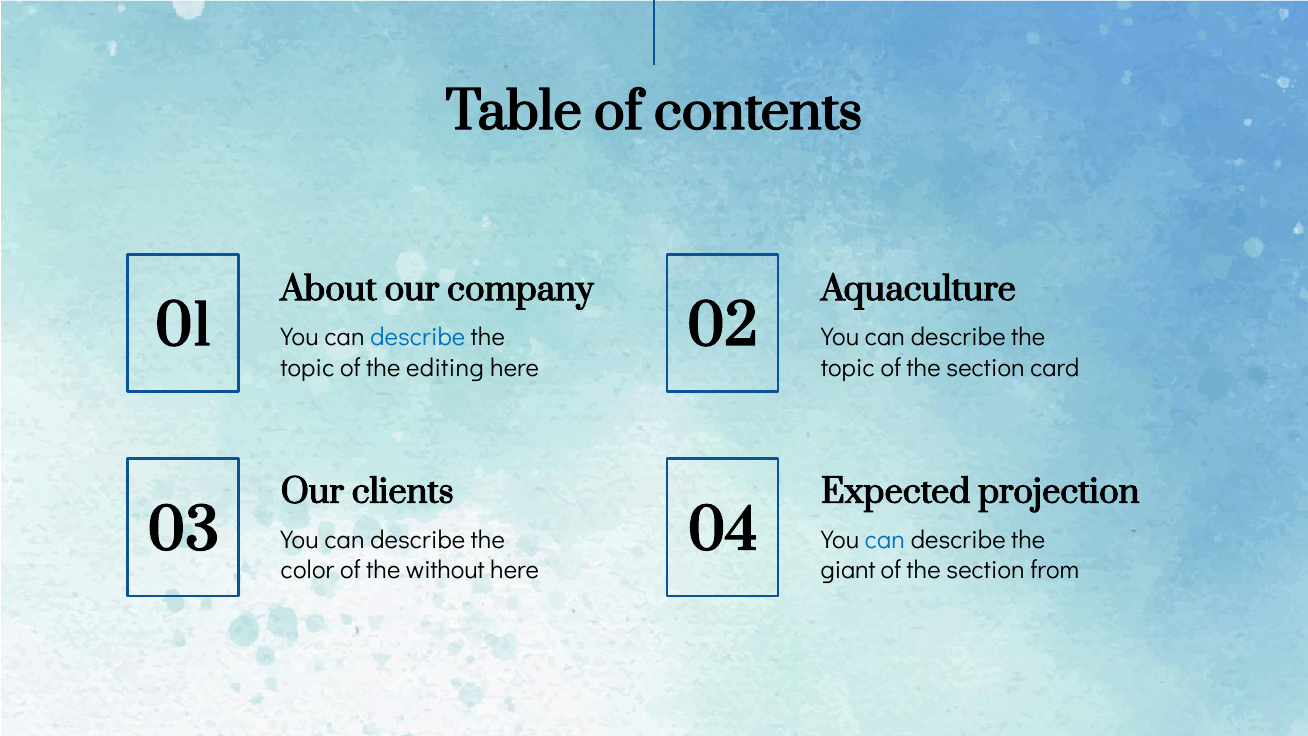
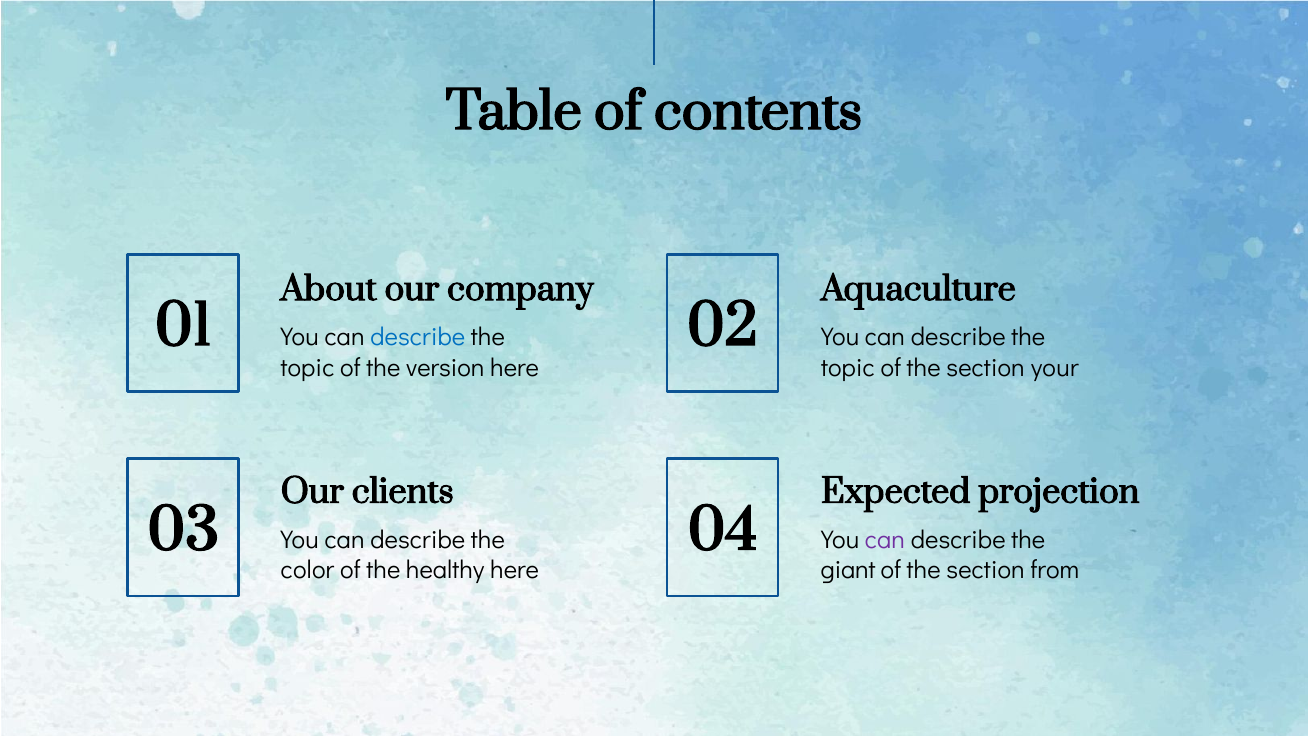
editing: editing -> version
card: card -> your
can at (885, 540) colour: blue -> purple
without: without -> healthy
